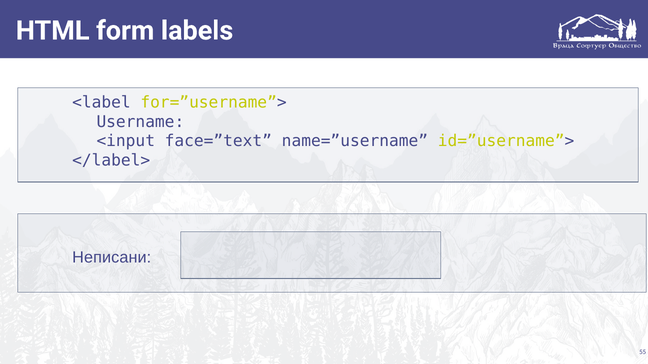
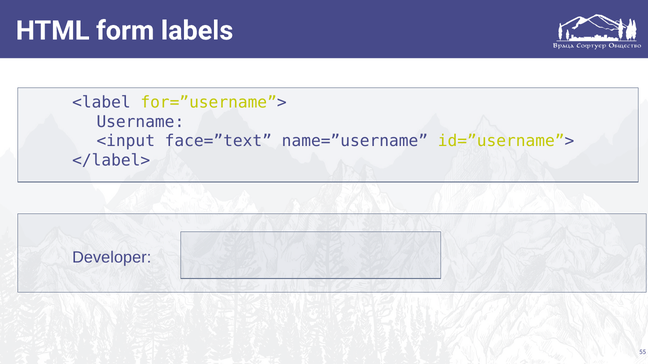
Неписани: Неписани -> Developer
